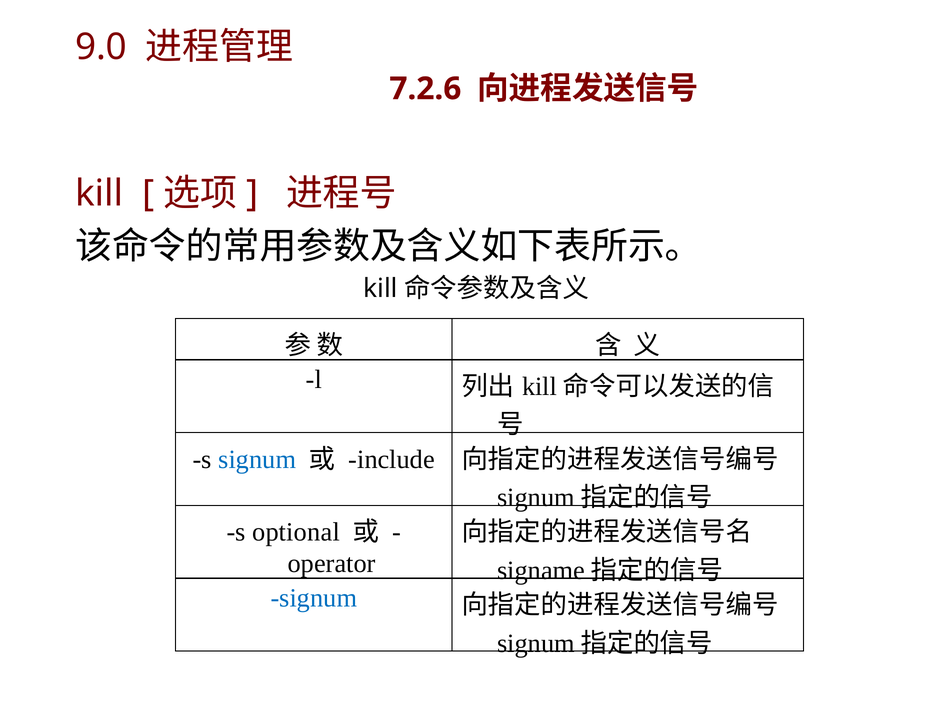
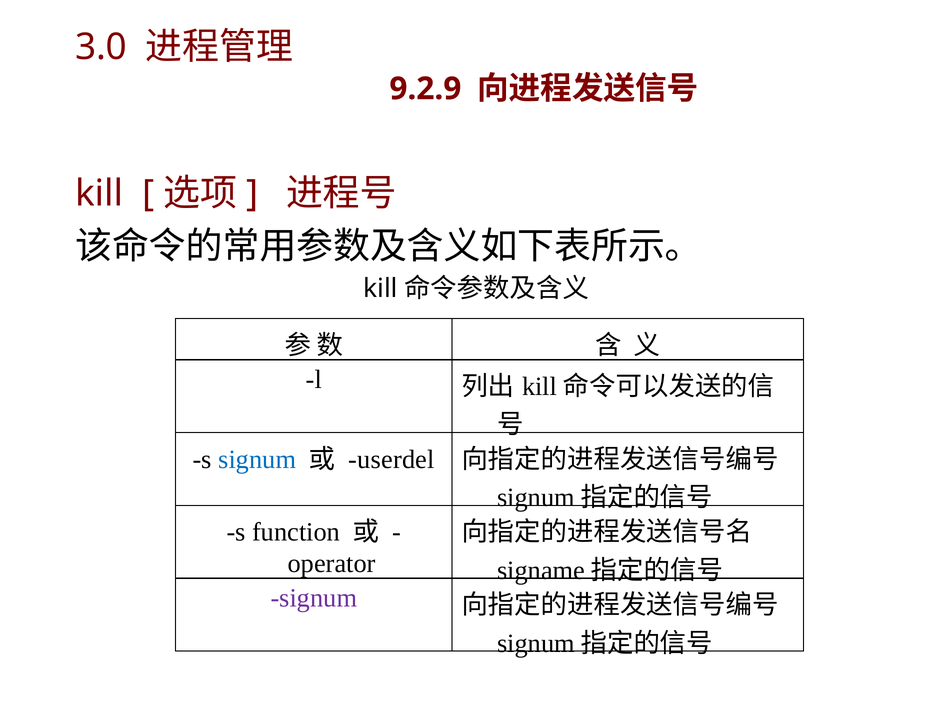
9.0: 9.0 -> 3.0
7.2.6: 7.2.6 -> 9.2.9
include: include -> userdel
optional: optional -> function
signum at (314, 598) colour: blue -> purple
